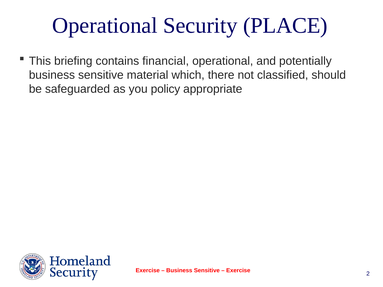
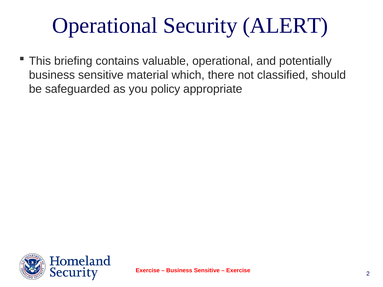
PLACE: PLACE -> ALERT
financial: financial -> valuable
